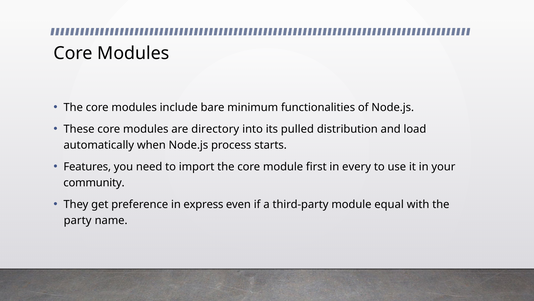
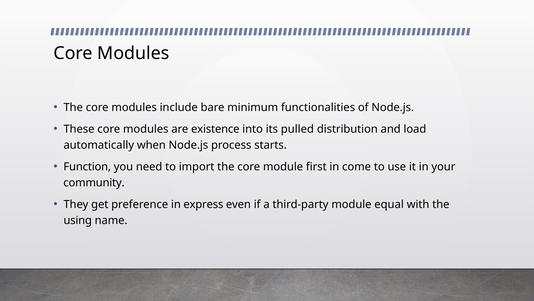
directory: directory -> existence
Features: Features -> Function
every: every -> come
party: party -> using
